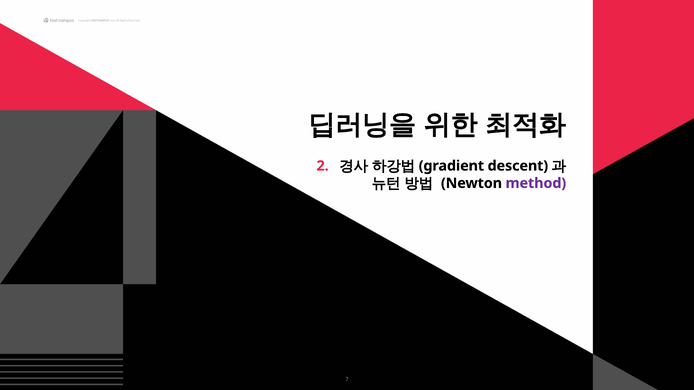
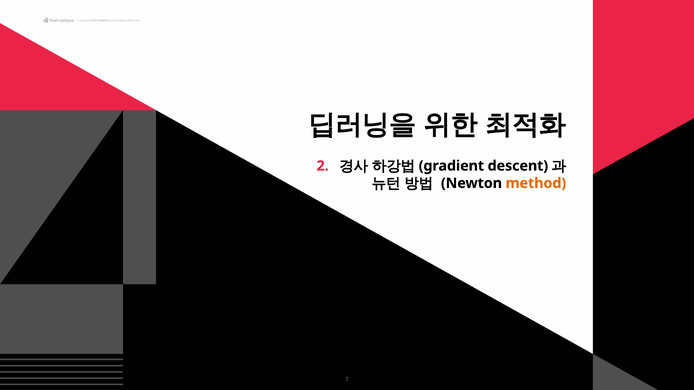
method colour: purple -> orange
